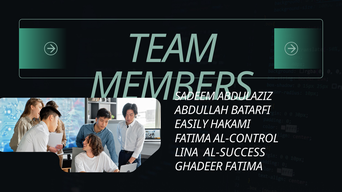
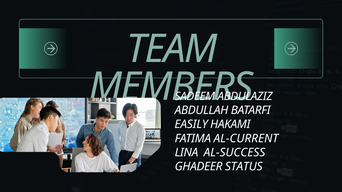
AL-CONTROL: AL-CONTROL -> AL-CURRENT
GHADEER FATIMA: FATIMA -> STATUS
